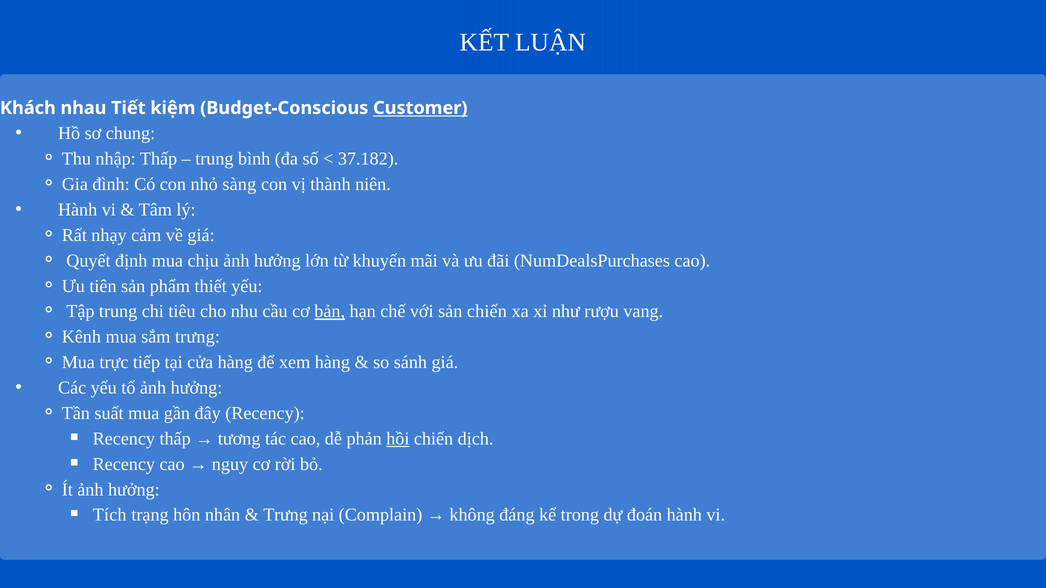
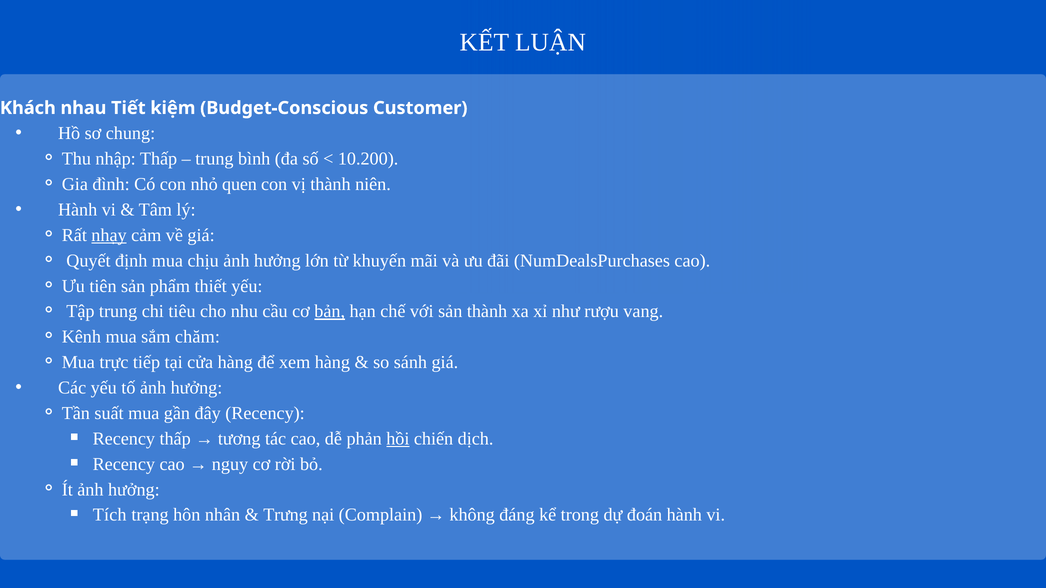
Customer underline: present -> none
37.182: 37.182 -> 10.200
sàng: sàng -> quen
nhạy underline: none -> present
sản chiến: chiến -> thành
sắm trưng: trưng -> chăm
